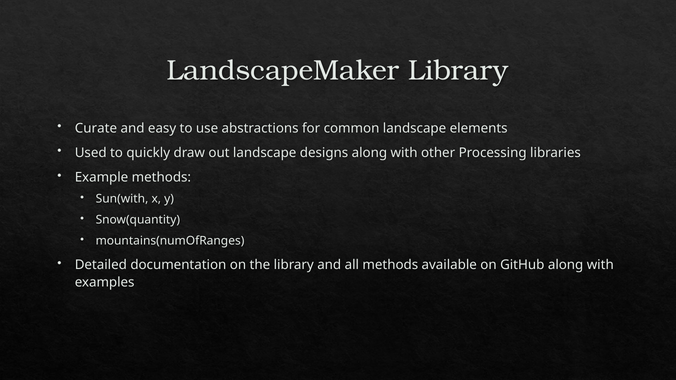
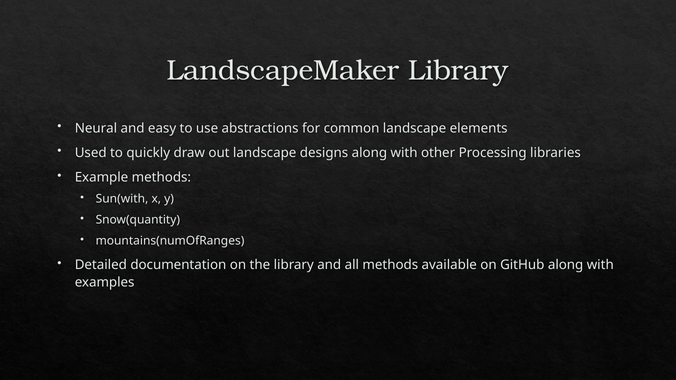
Curate: Curate -> Neural
